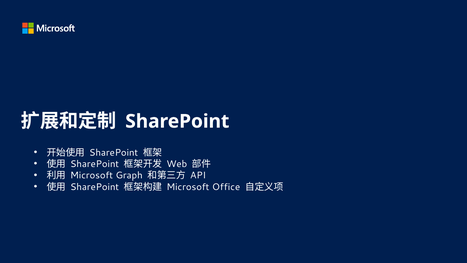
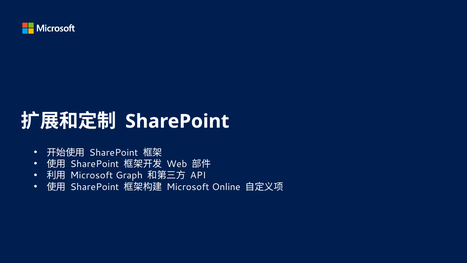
Office: Office -> Online
